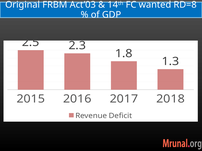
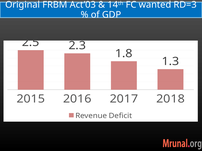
RD=8: RD=8 -> RD=3
